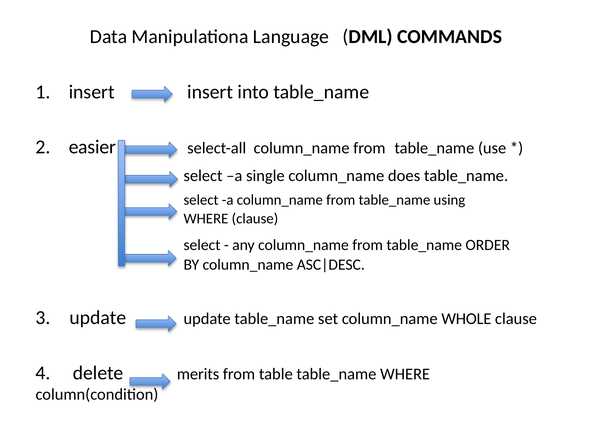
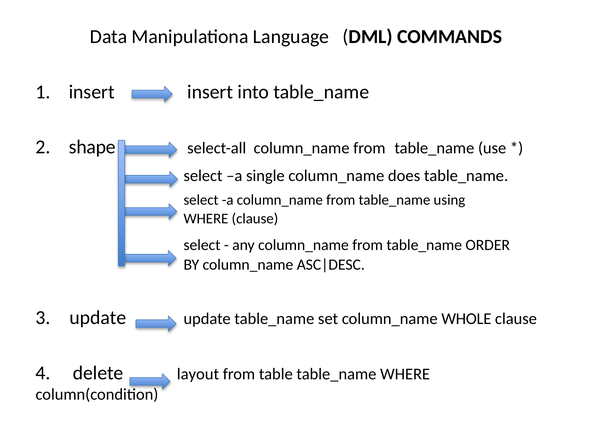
easier: easier -> shape
merits: merits -> layout
